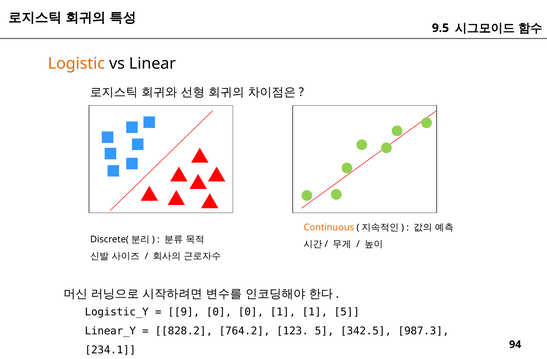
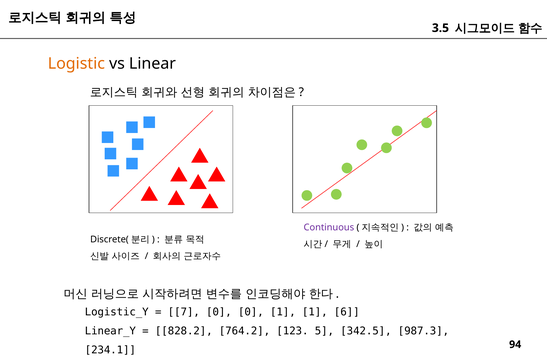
9.5: 9.5 -> 3.5
Continuous colour: orange -> purple
9: 9 -> 7
1 5: 5 -> 6
